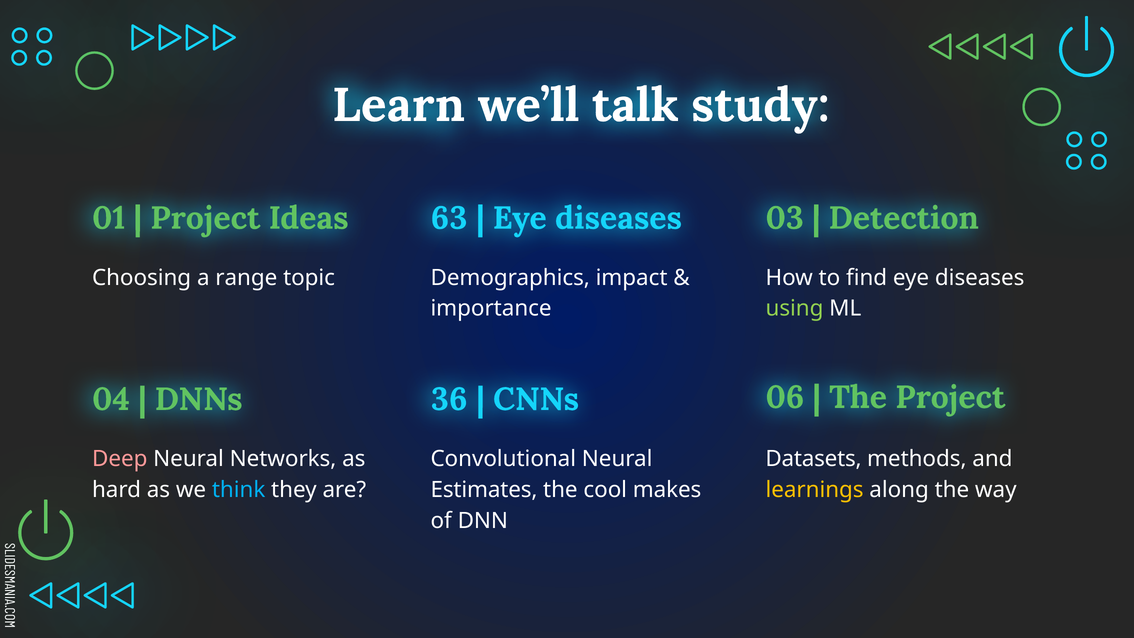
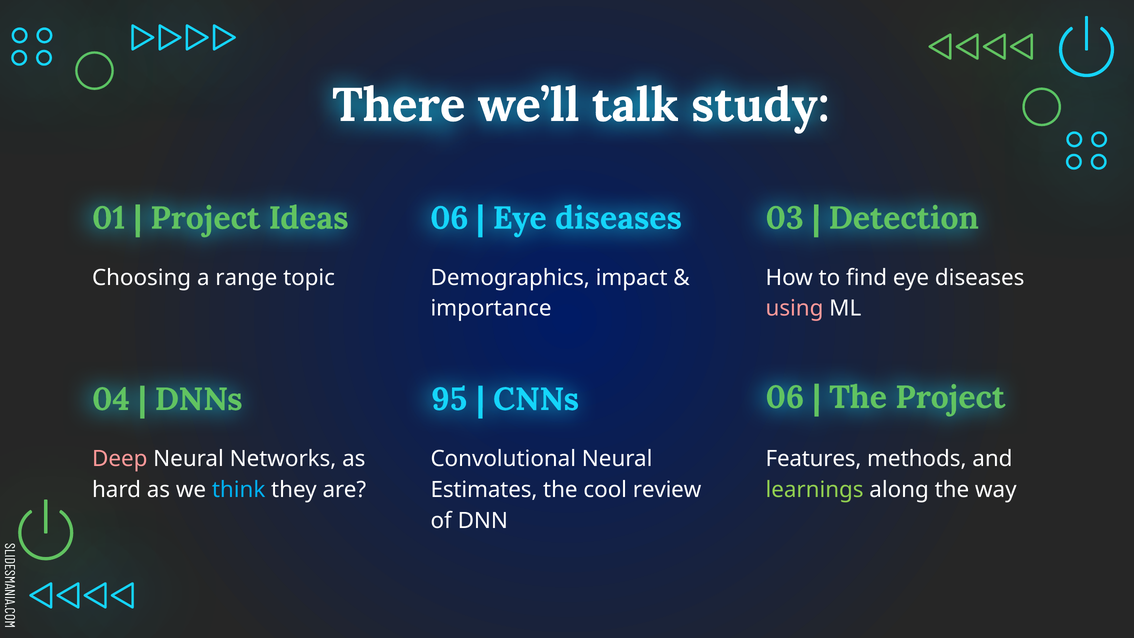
Learn: Learn -> There
Ideas 63: 63 -> 06
using colour: light green -> pink
36: 36 -> 95
Datasets: Datasets -> Features
makes: makes -> review
learnings colour: yellow -> light green
